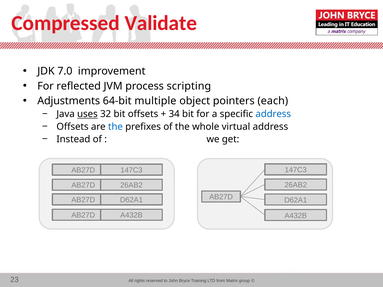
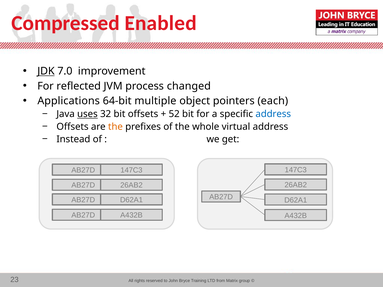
Validate: Validate -> Enabled
JDK underline: none -> present
scripting: scripting -> changed
Adjustments: Adjustments -> Applications
34: 34 -> 52
the at (115, 127) colour: blue -> orange
